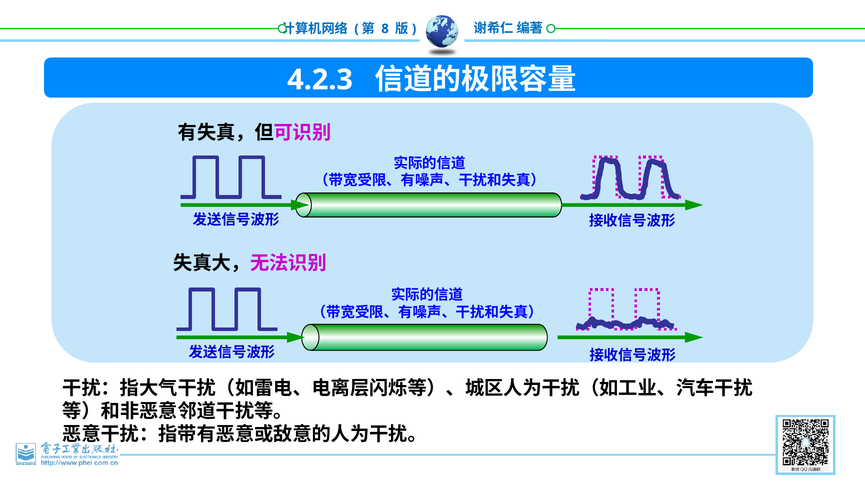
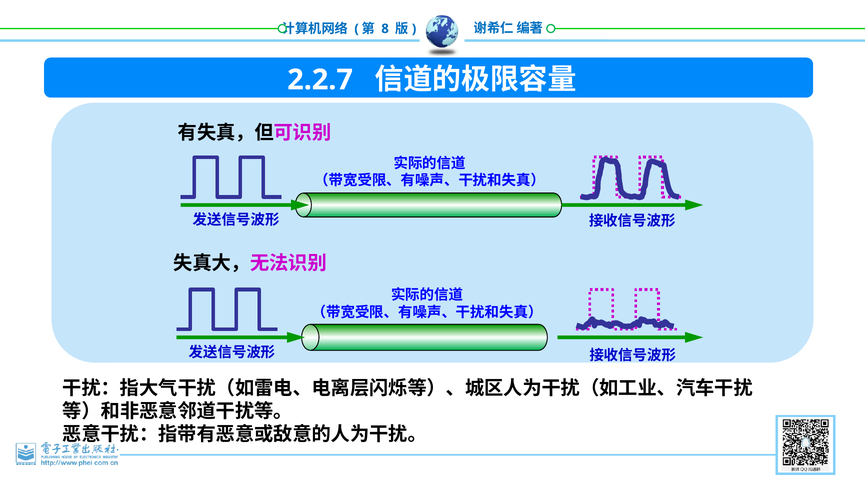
4.2.3: 4.2.3 -> 2.2.7
